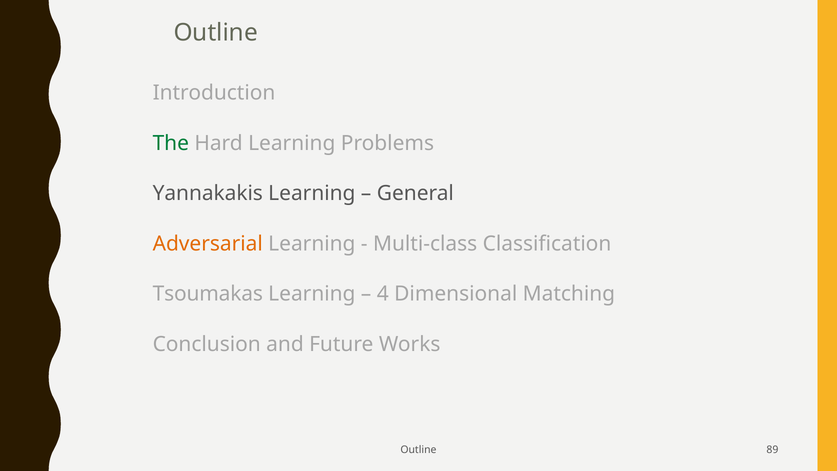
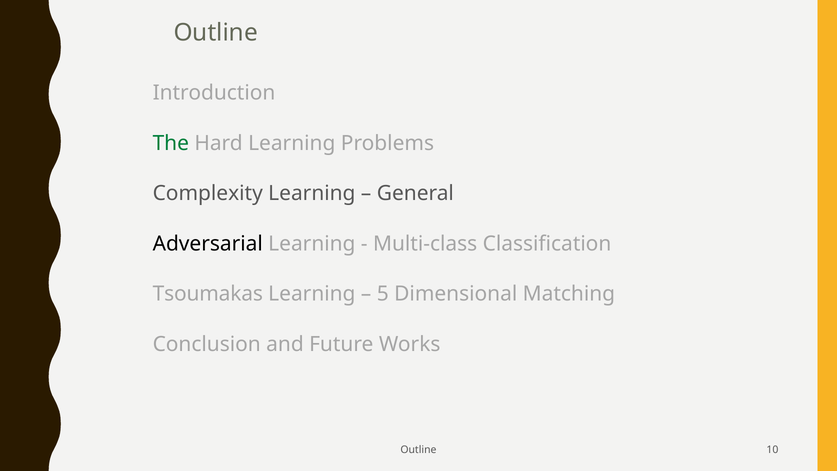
Yannakakis: Yannakakis -> Complexity
Adversarial colour: orange -> black
4: 4 -> 5
89: 89 -> 10
